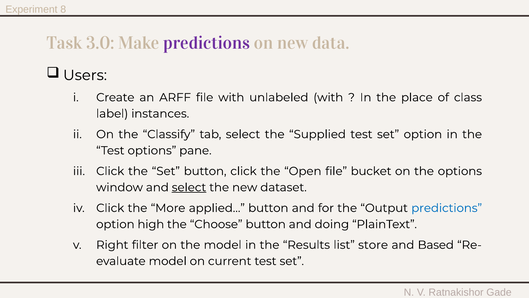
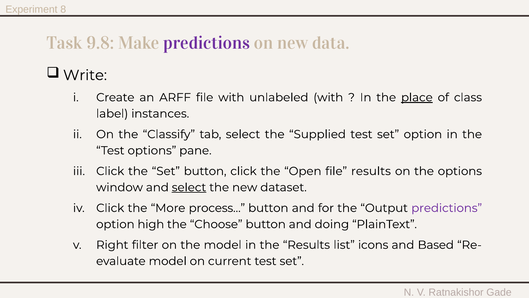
3.0: 3.0 -> 9.8
Users: Users -> Write
place underline: none -> present
file bucket: bucket -> results
applied…: applied… -> process…
predictions at (447, 208) colour: blue -> purple
store: store -> icons
